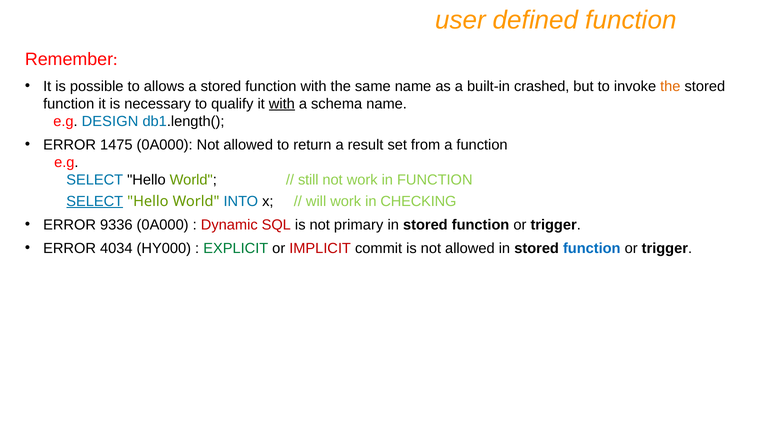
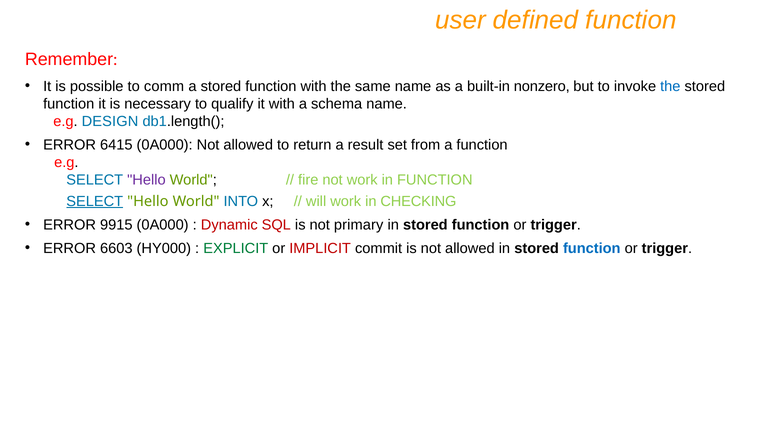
allows: allows -> comm
crashed: crashed -> nonzero
the at (670, 86) colour: orange -> blue
with at (282, 104) underline: present -> none
1475: 1475 -> 6415
Hello at (146, 180) colour: black -> purple
still: still -> fire
9336: 9336 -> 9915
4034: 4034 -> 6603
